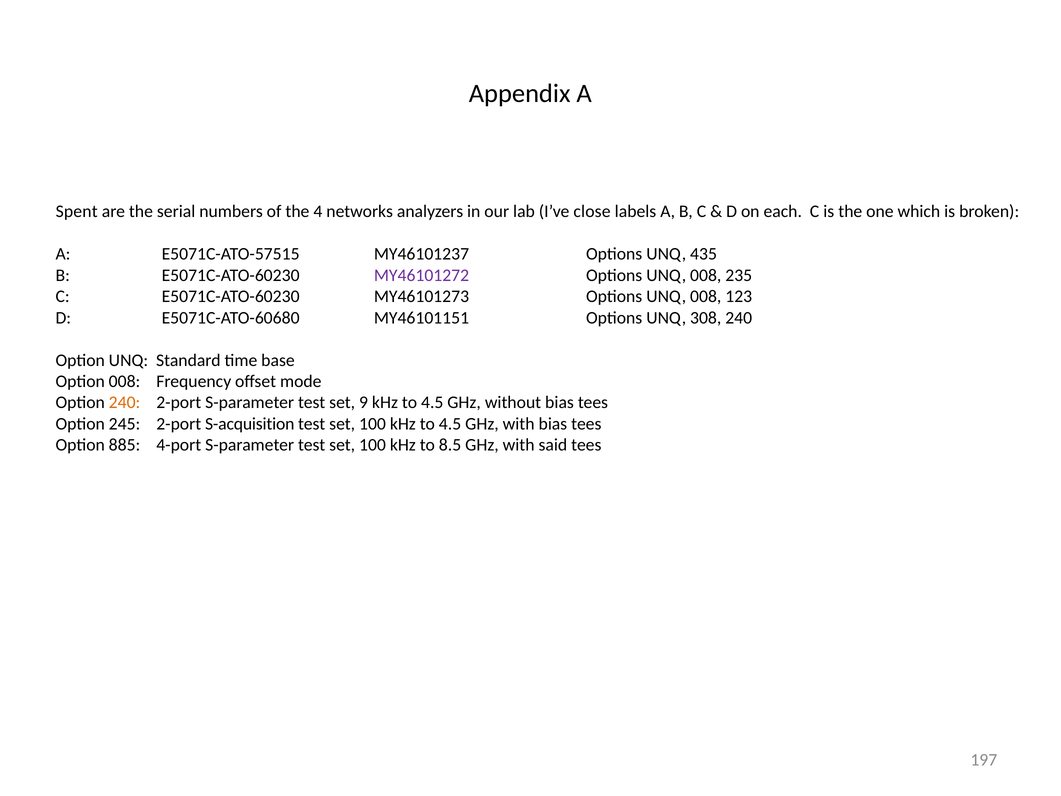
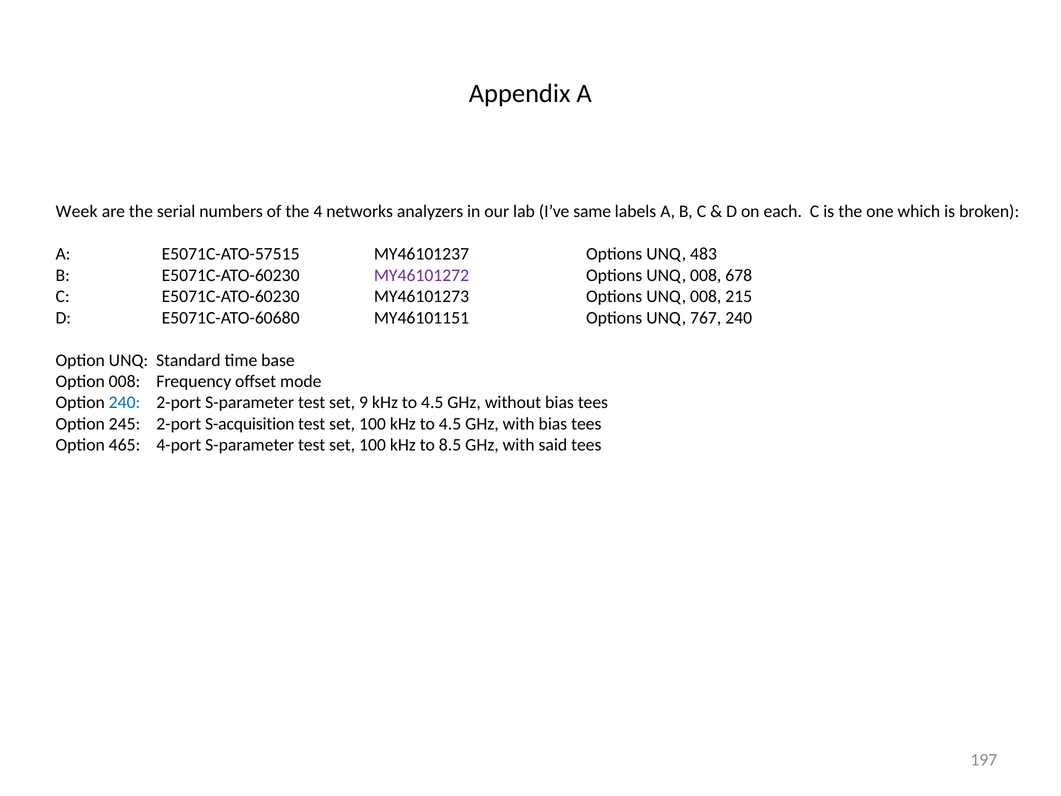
Spent: Spent -> Week
close: close -> same
435: 435 -> 483
235: 235 -> 678
123: 123 -> 215
308: 308 -> 767
240 at (125, 403) colour: orange -> blue
885: 885 -> 465
